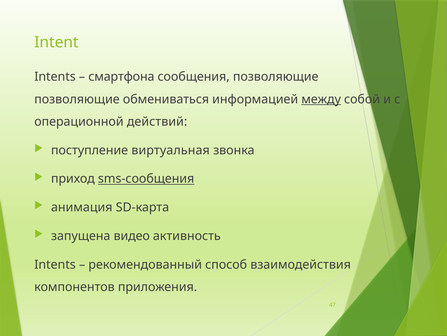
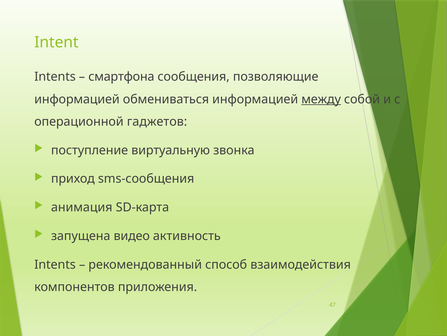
позволяющие at (77, 99): позволяющие -> информацией
действий: действий -> гаджетов
виртуальная: виртуальная -> виртуальную
sms-сообщения underline: present -> none
